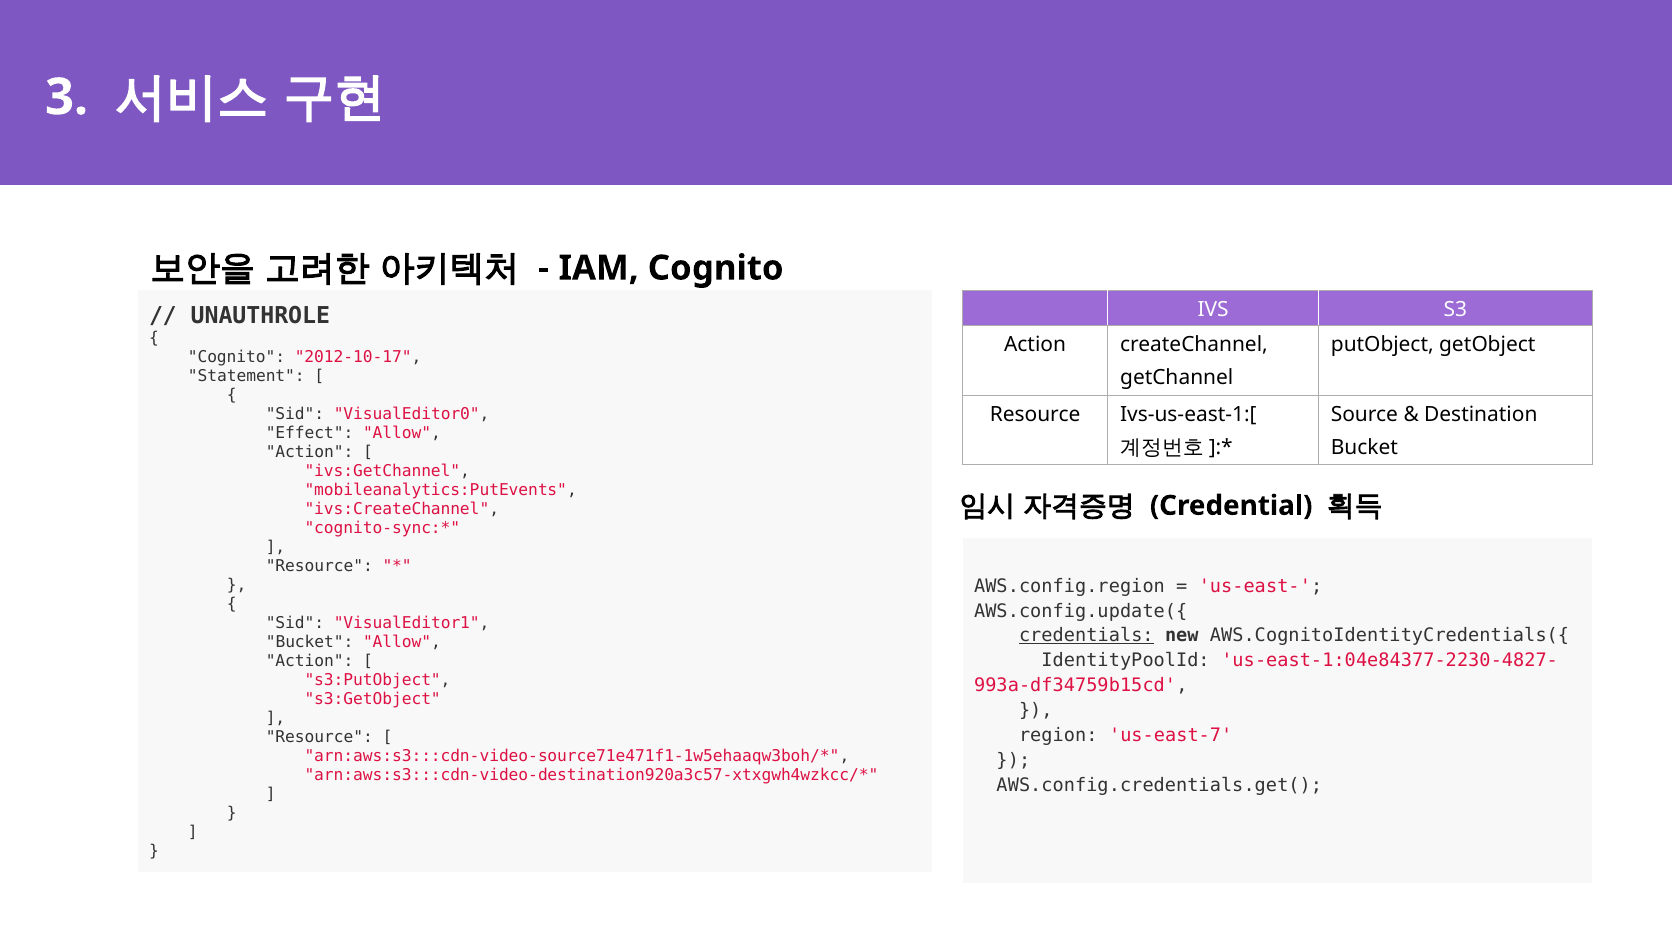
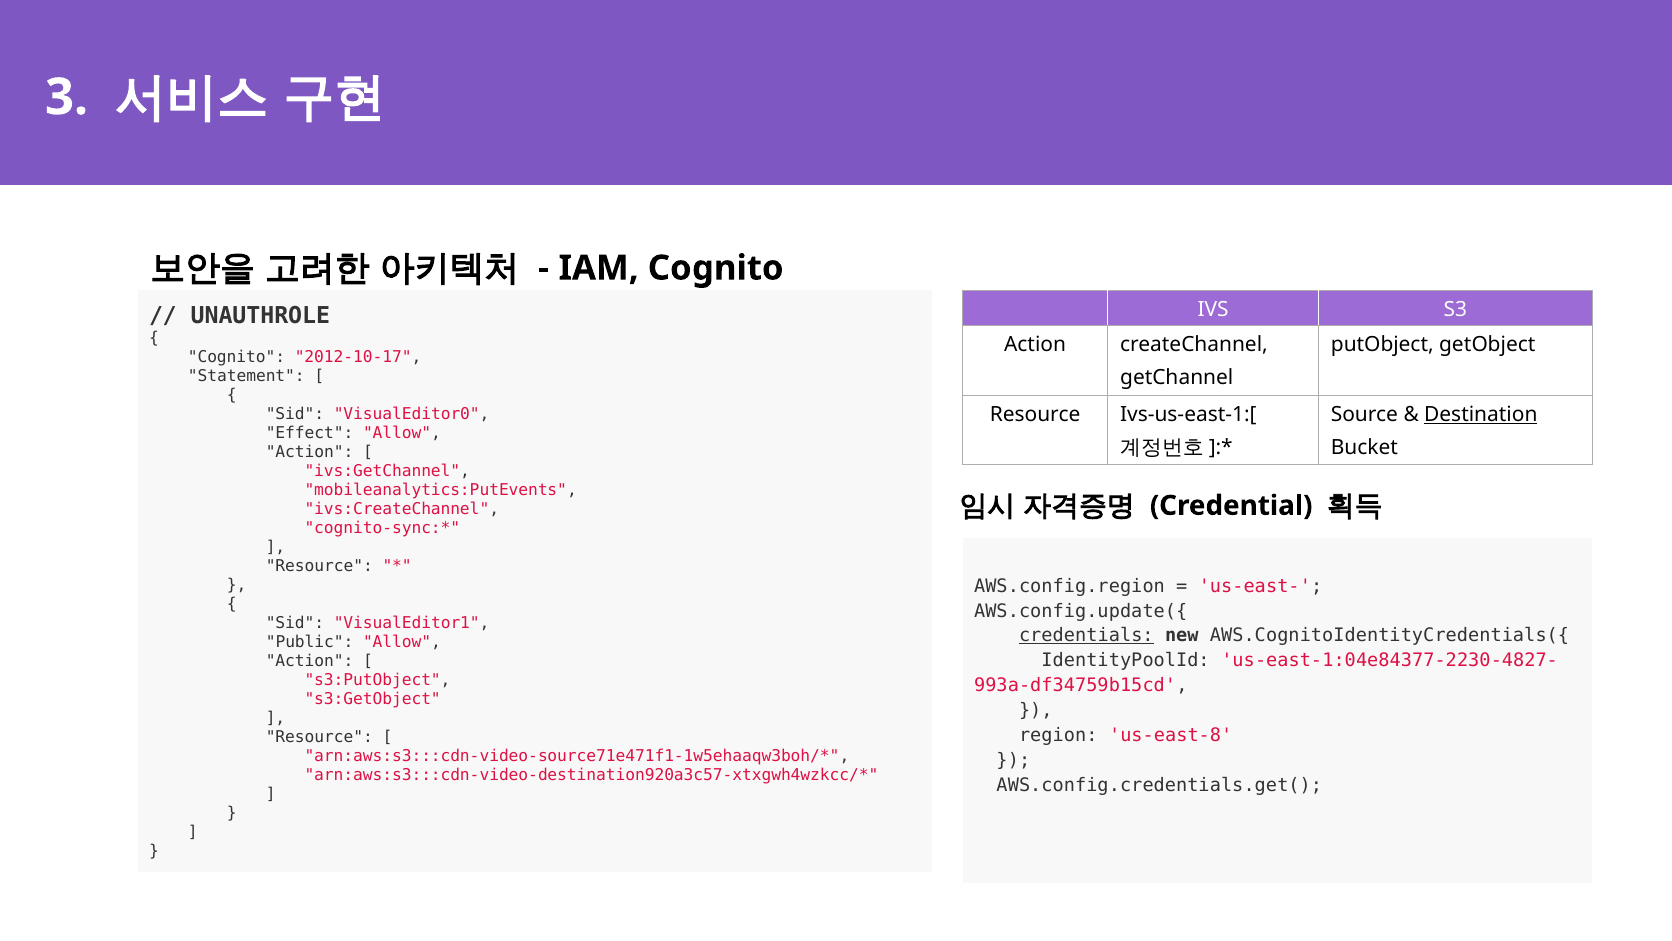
Destination underline: none -> present
Bucket at (310, 642): Bucket -> Public
us-east-7: us-east-7 -> us-east-8
